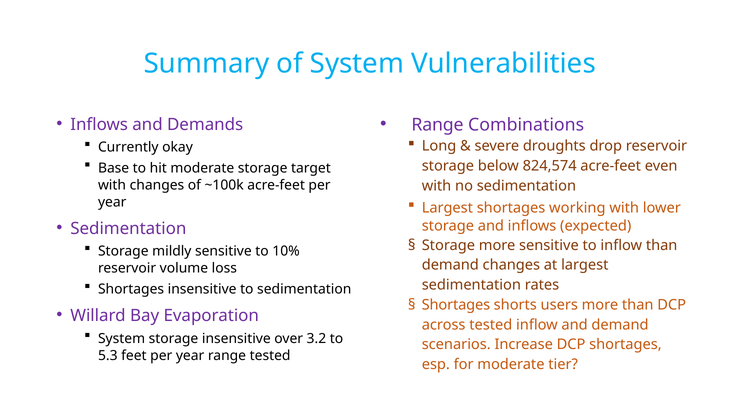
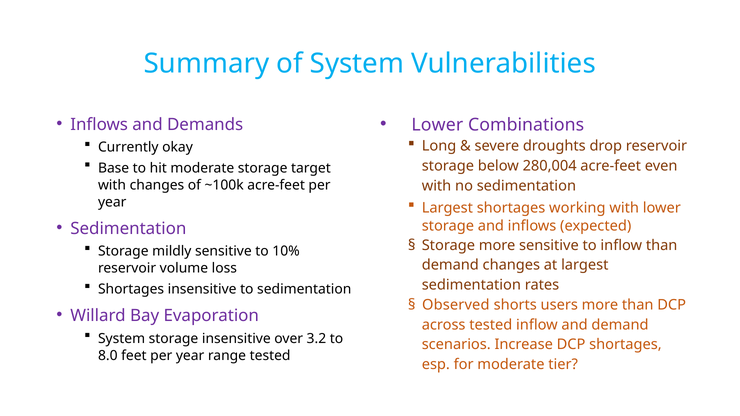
Range at (437, 125): Range -> Lower
824,574: 824,574 -> 280,004
Shortages at (456, 305): Shortages -> Observed
5.3: 5.3 -> 8.0
